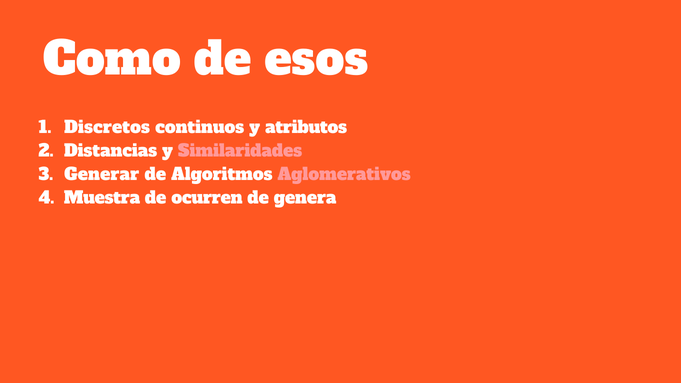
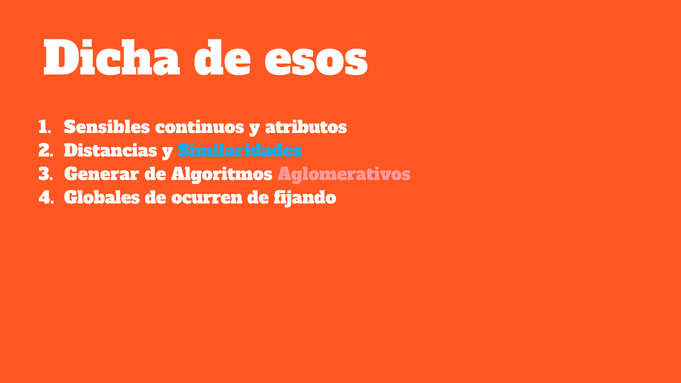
Como: Como -> Dicha
Discretos: Discretos -> Sensibles
Similaridades colour: pink -> light blue
Muestra: Muestra -> Globales
genera: genera -> fijando
